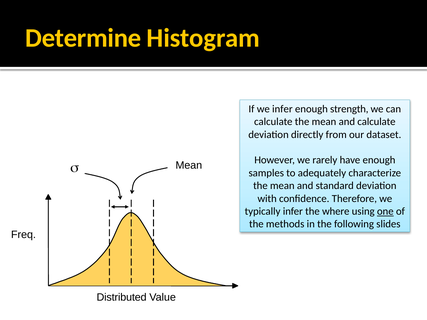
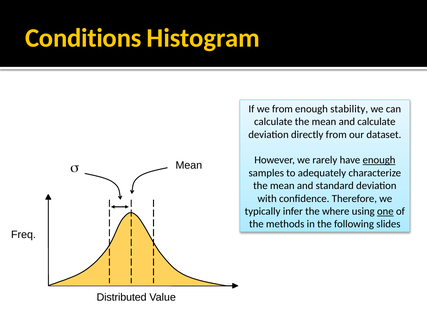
Determine: Determine -> Conditions
we infer: infer -> from
strength: strength -> stability
enough at (379, 160) underline: none -> present
